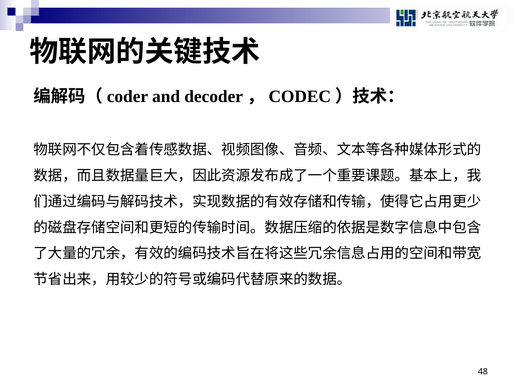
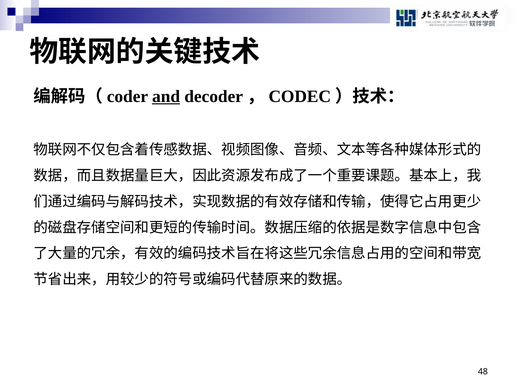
and underline: none -> present
